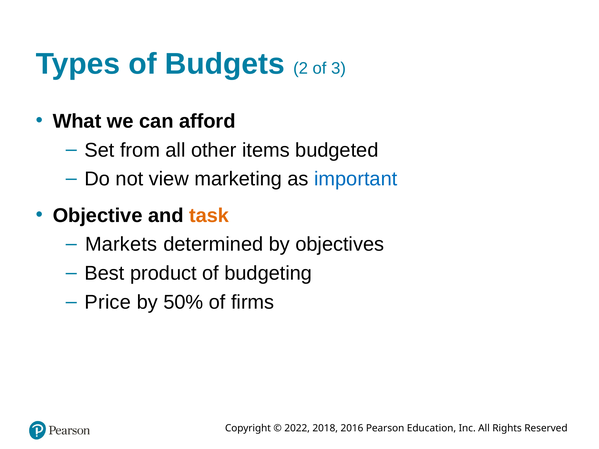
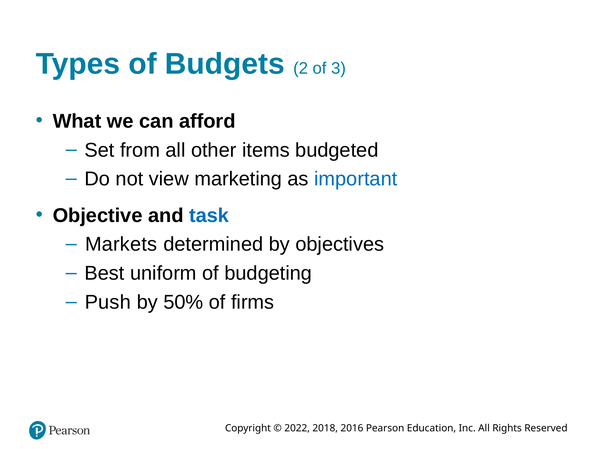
task colour: orange -> blue
product: product -> uniform
Price: Price -> Push
